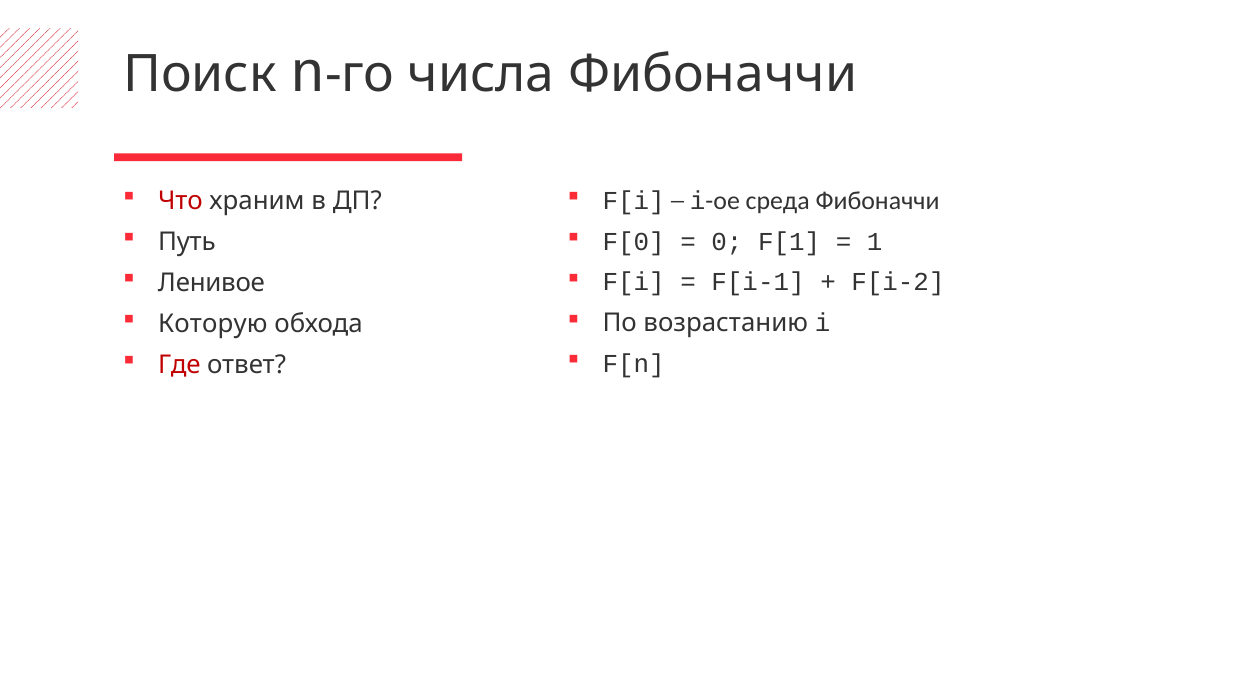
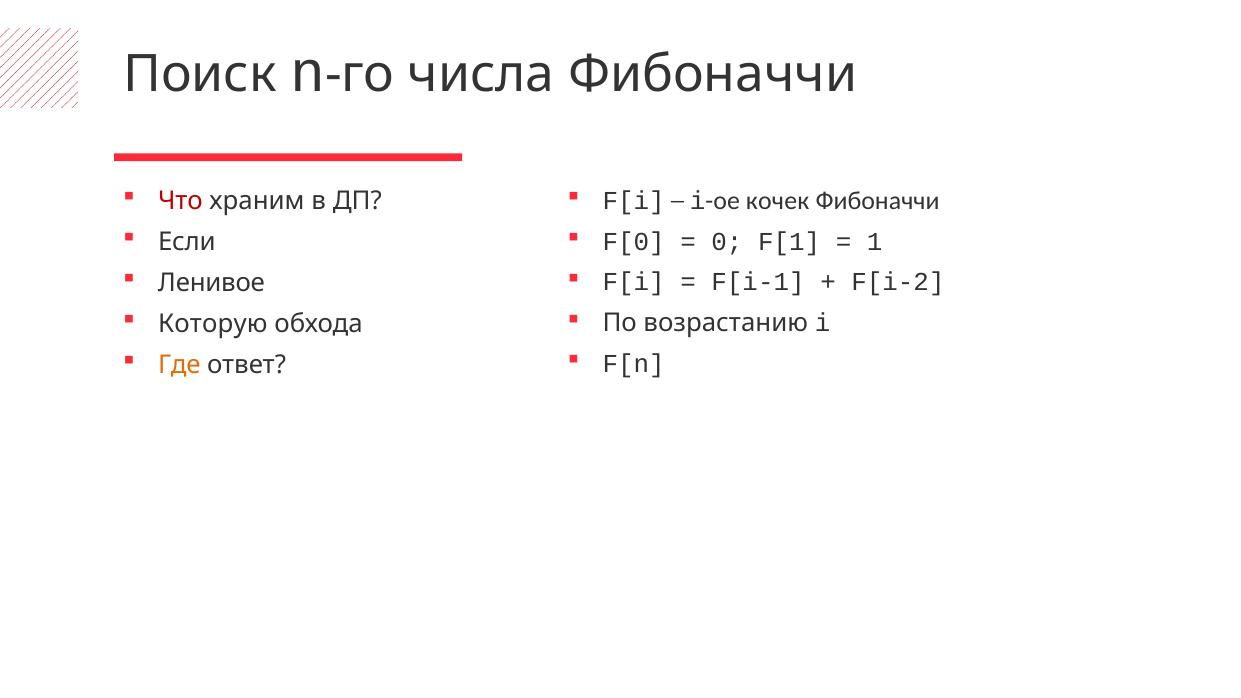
среда: среда -> кочек
Путь: Путь -> Если
Где colour: red -> orange
